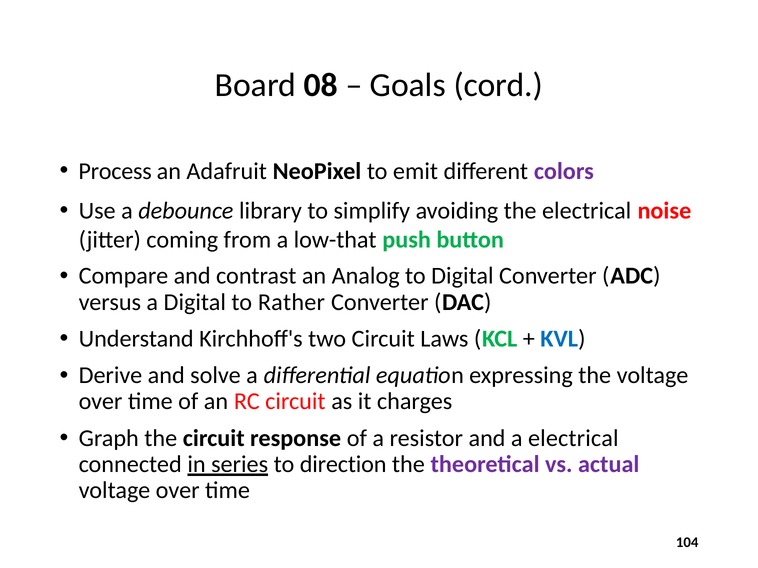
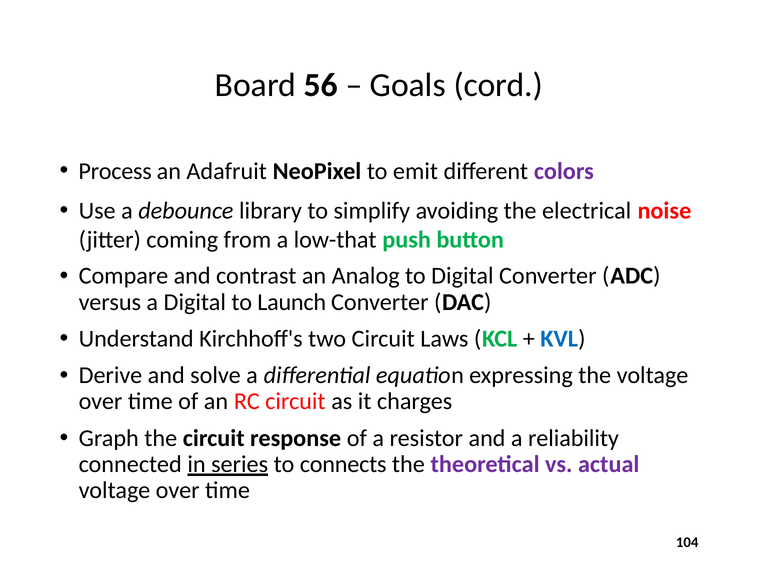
08: 08 -> 56
Rather: Rather -> Launch
a electrical: electrical -> reliability
direction: direction -> connects
